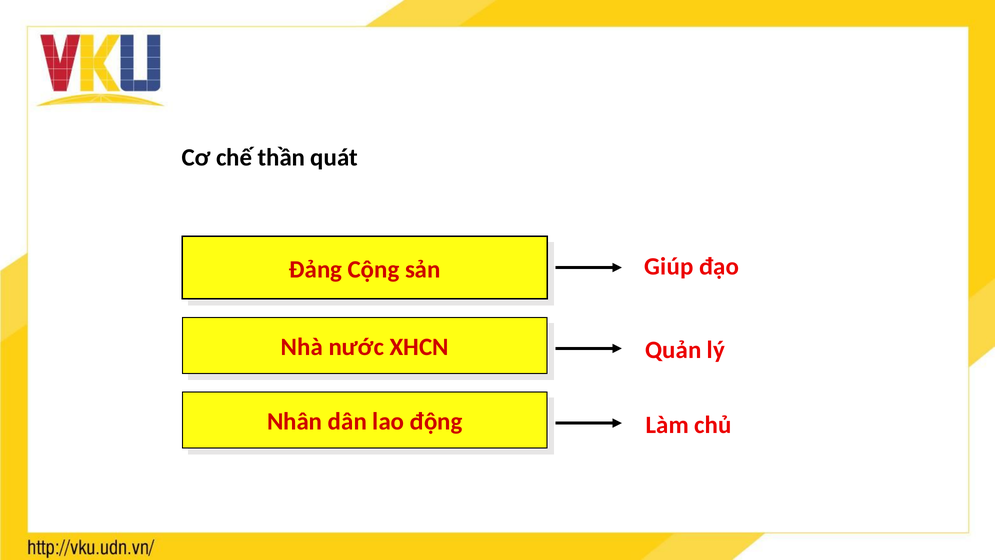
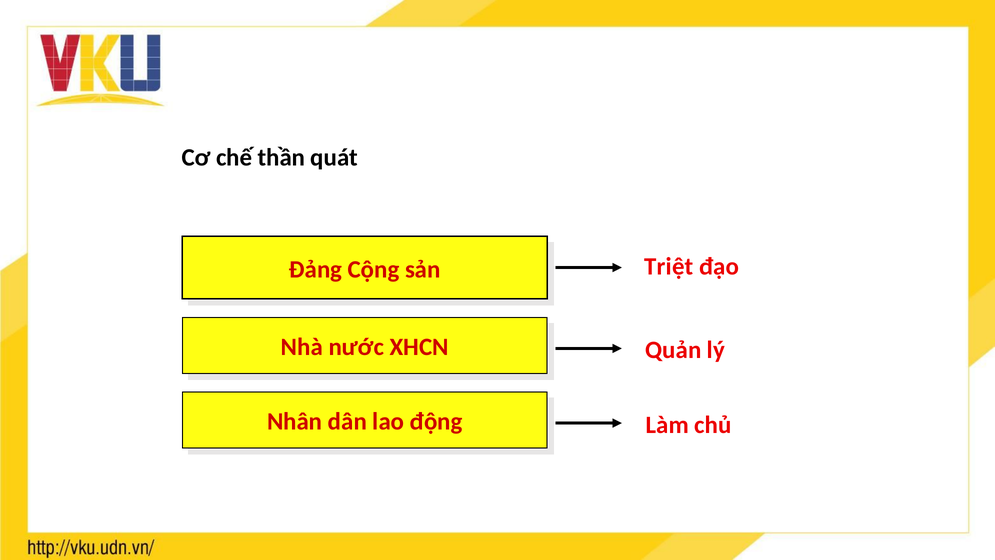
Giúp: Giúp -> Triệt
